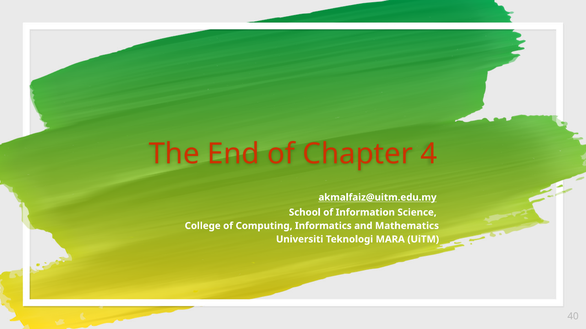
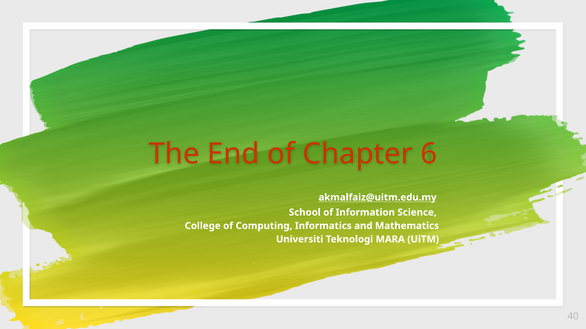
4: 4 -> 6
